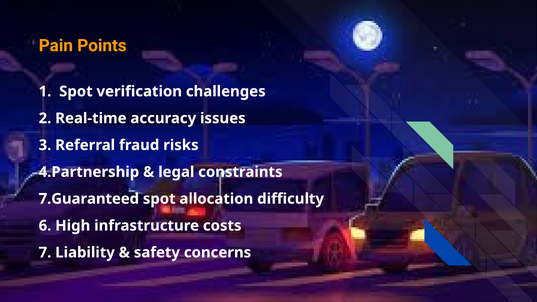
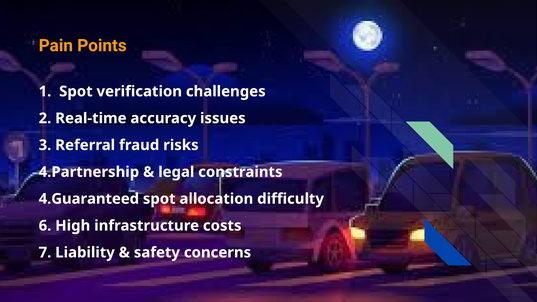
7.Guaranteed: 7.Guaranteed -> 4.Guaranteed
